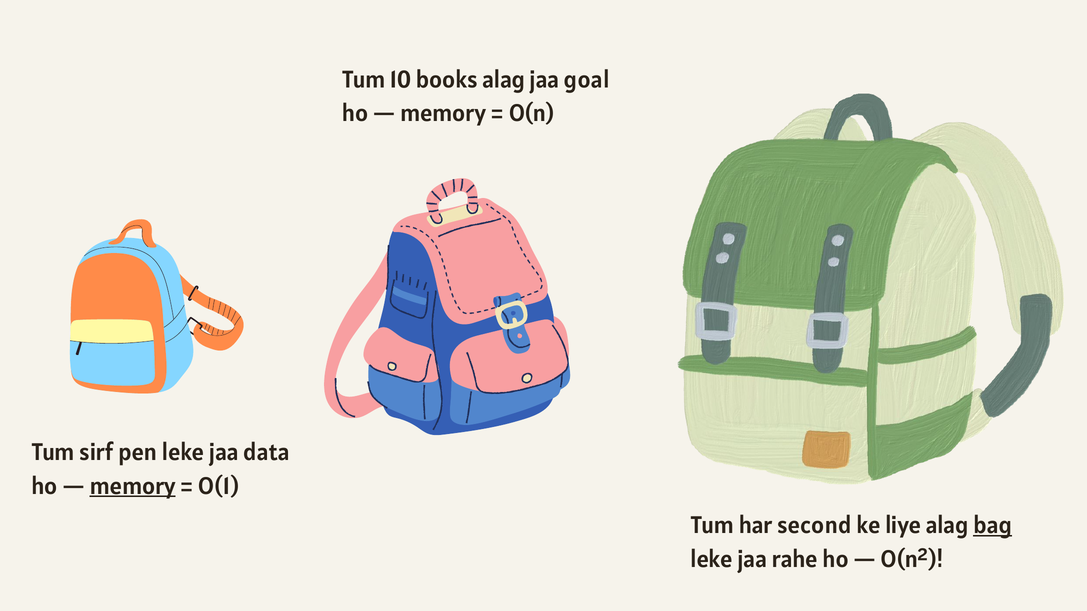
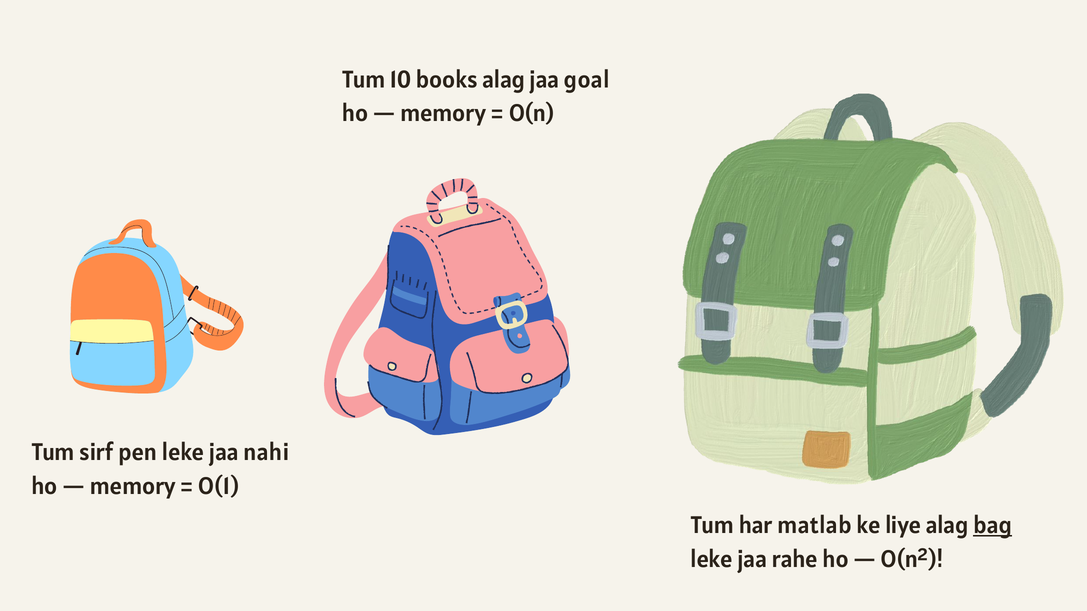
data: data -> nahi
memory at (133, 486) underline: present -> none
second: second -> matlab
